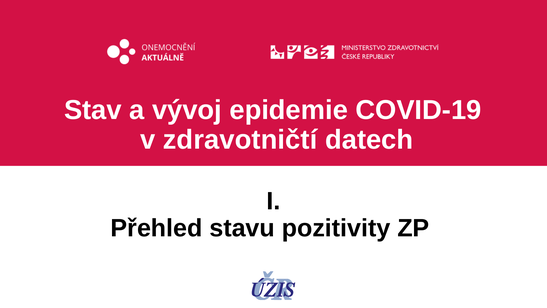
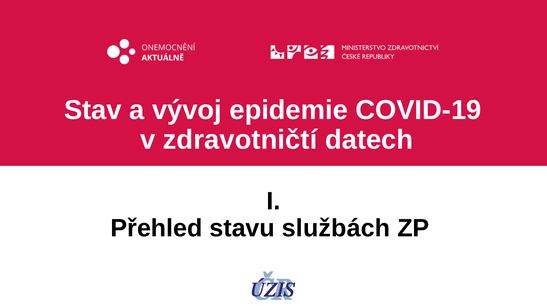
pozitivity: pozitivity -> službách
